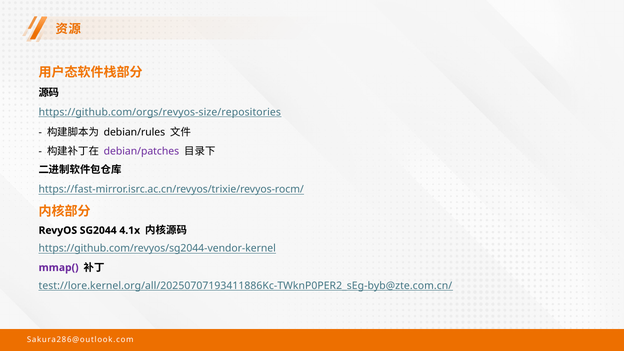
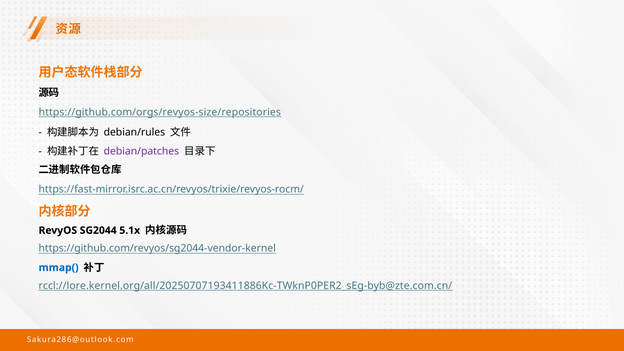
4.1x: 4.1x -> 5.1x
mmap( colour: purple -> blue
test://lore.kernel.org/all/20250707193411886Kc-TWknP0PER2_sEg-byb@zte.com.cn/: test://lore.kernel.org/all/20250707193411886Kc-TWknP0PER2_sEg-byb@zte.com.cn/ -> rccl://lore.kernel.org/all/20250707193411886Kc-TWknP0PER2_sEg-byb@zte.com.cn/
